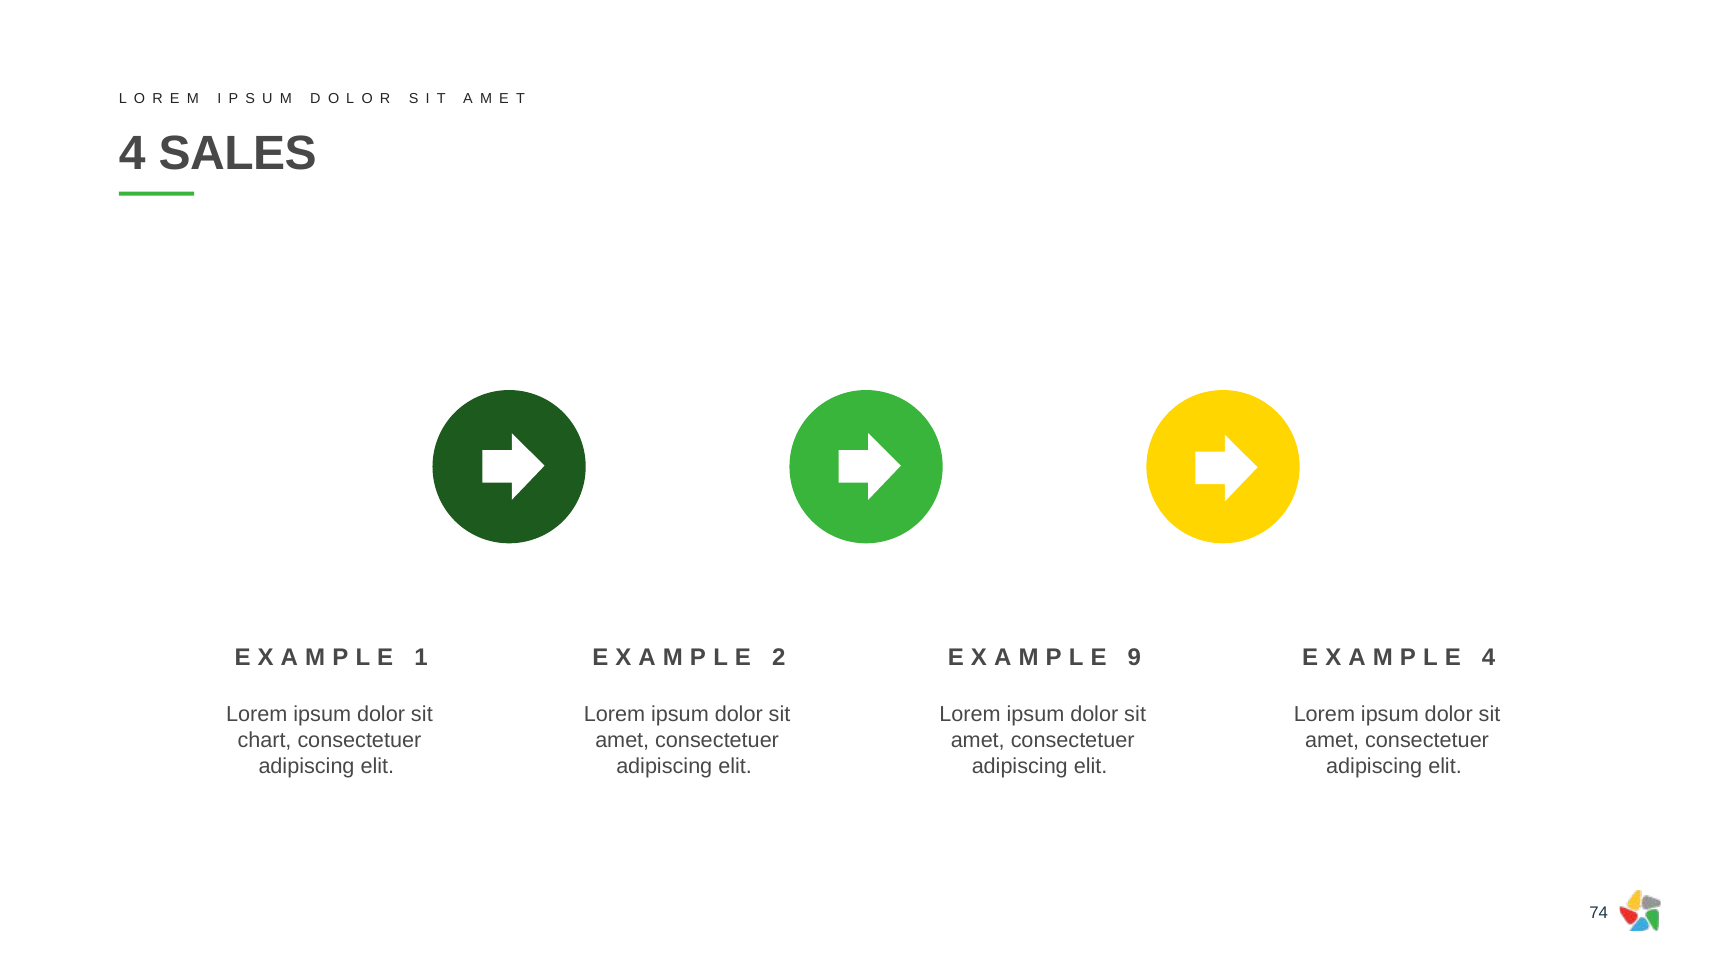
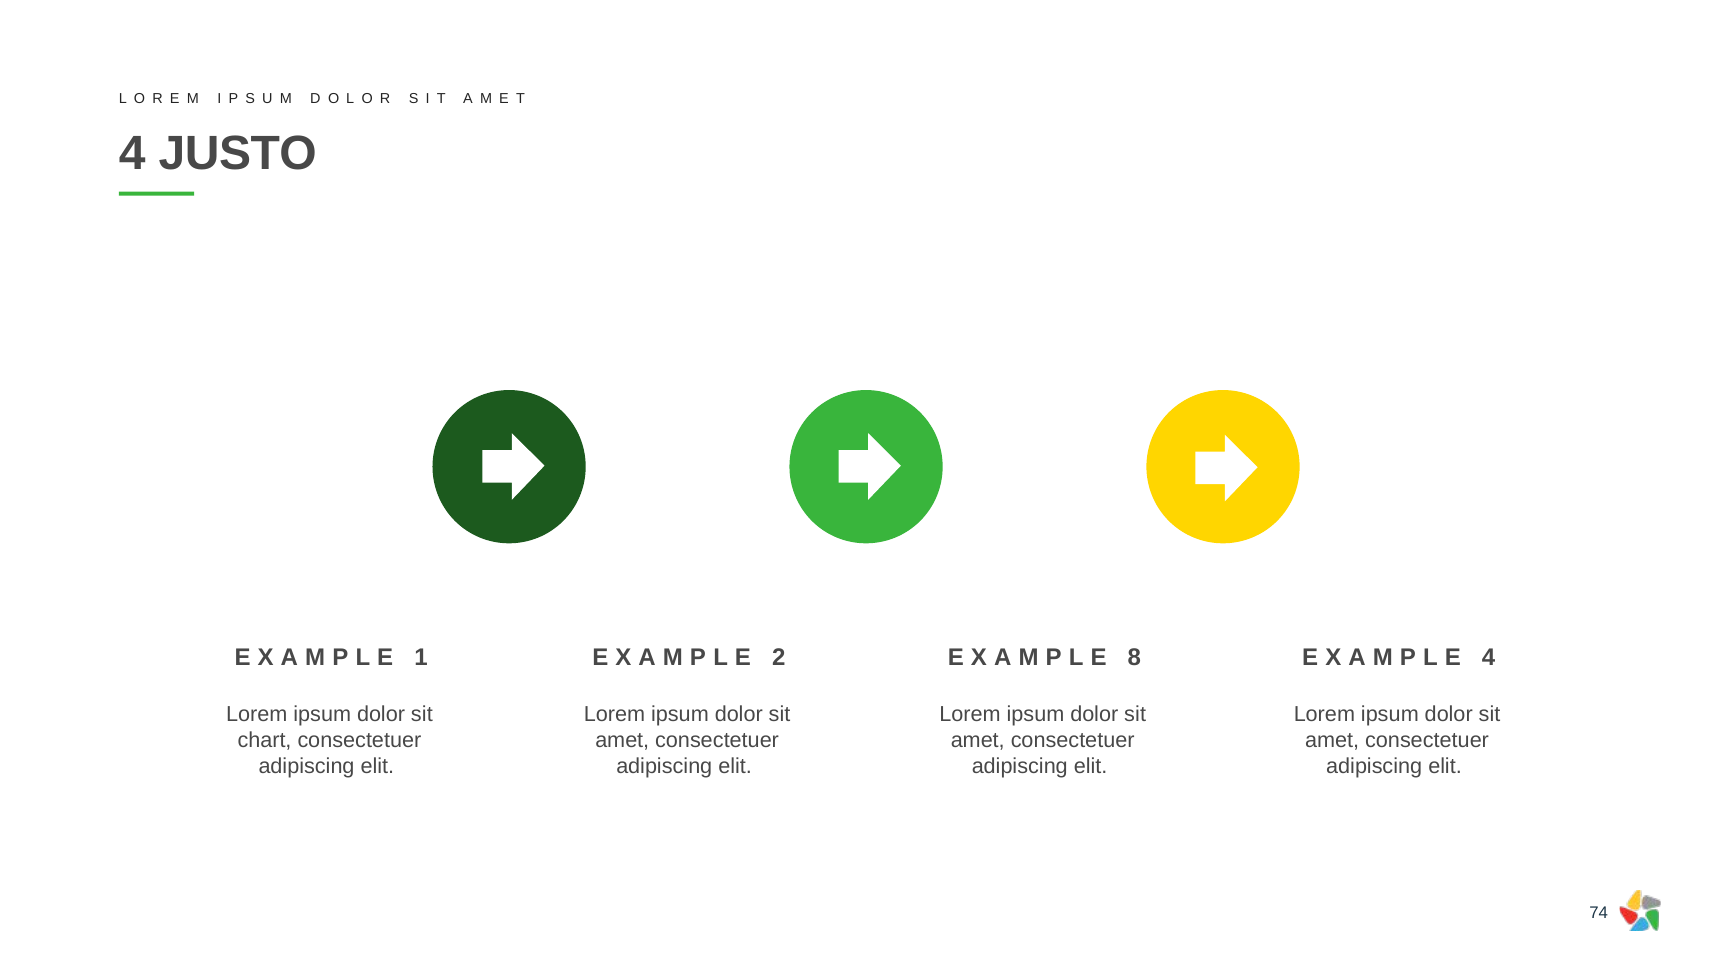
SALES: SALES -> JUSTO
9: 9 -> 8
